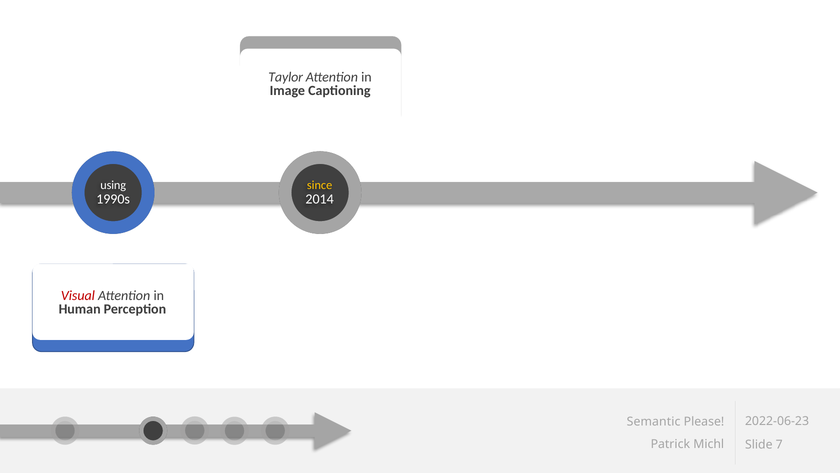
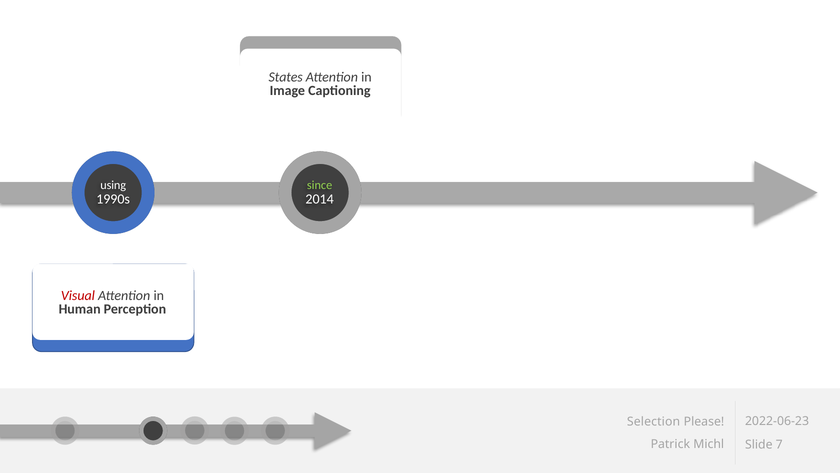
Taylor: Taylor -> States
since colour: yellow -> light green
Semantic: Semantic -> Selection
